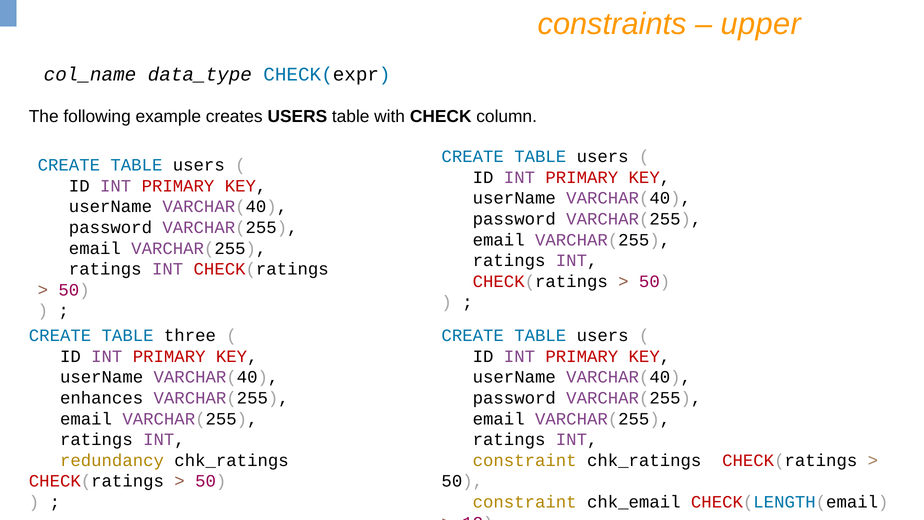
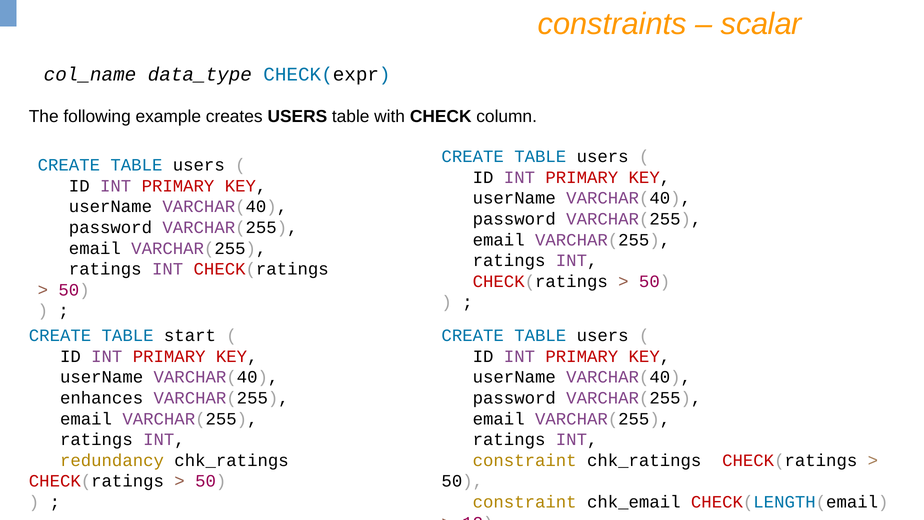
upper: upper -> scalar
three: three -> start
